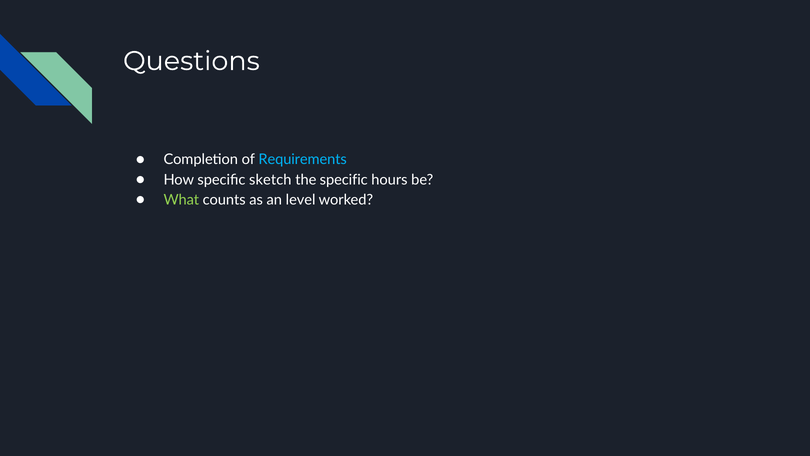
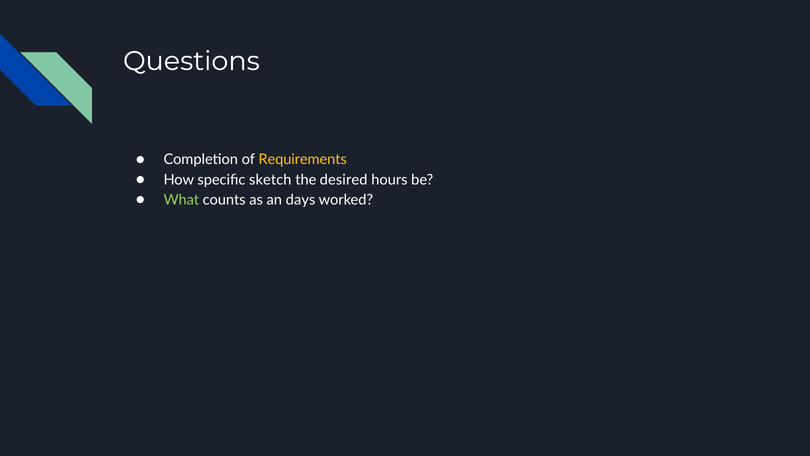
Requirements colour: light blue -> yellow
the specific: specific -> desired
level: level -> days
